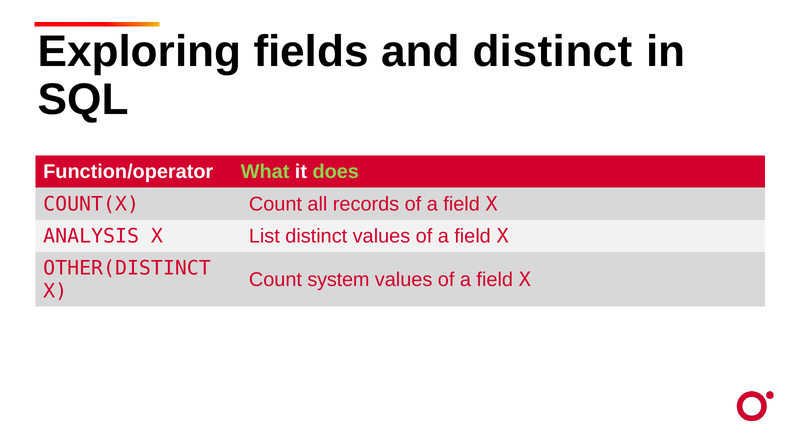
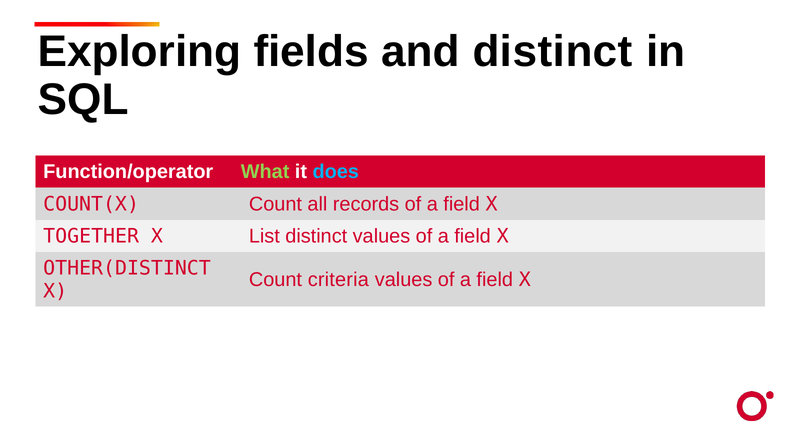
does colour: light green -> light blue
ANALYSIS: ANALYSIS -> TOGETHER
system: system -> criteria
